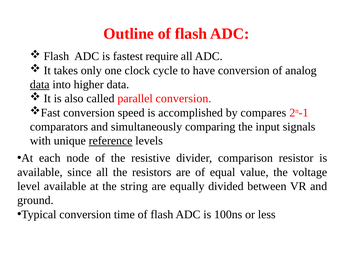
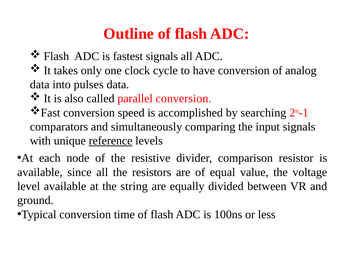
fastest require: require -> signals
data at (40, 85) underline: present -> none
higher: higher -> pulses
compares: compares -> searching
